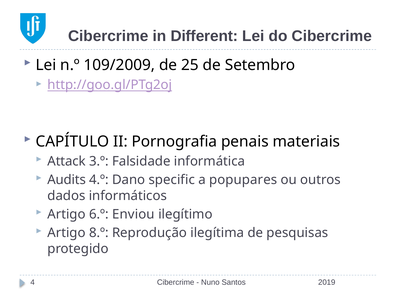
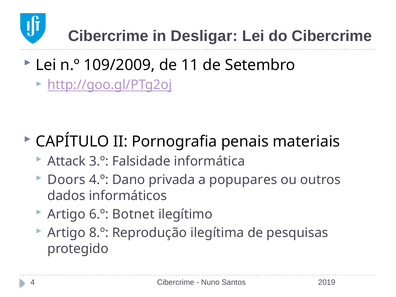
Different: Different -> Desligar
25: 25 -> 11
Audits: Audits -> Doors
specific: specific -> privada
Enviou: Enviou -> Botnet
